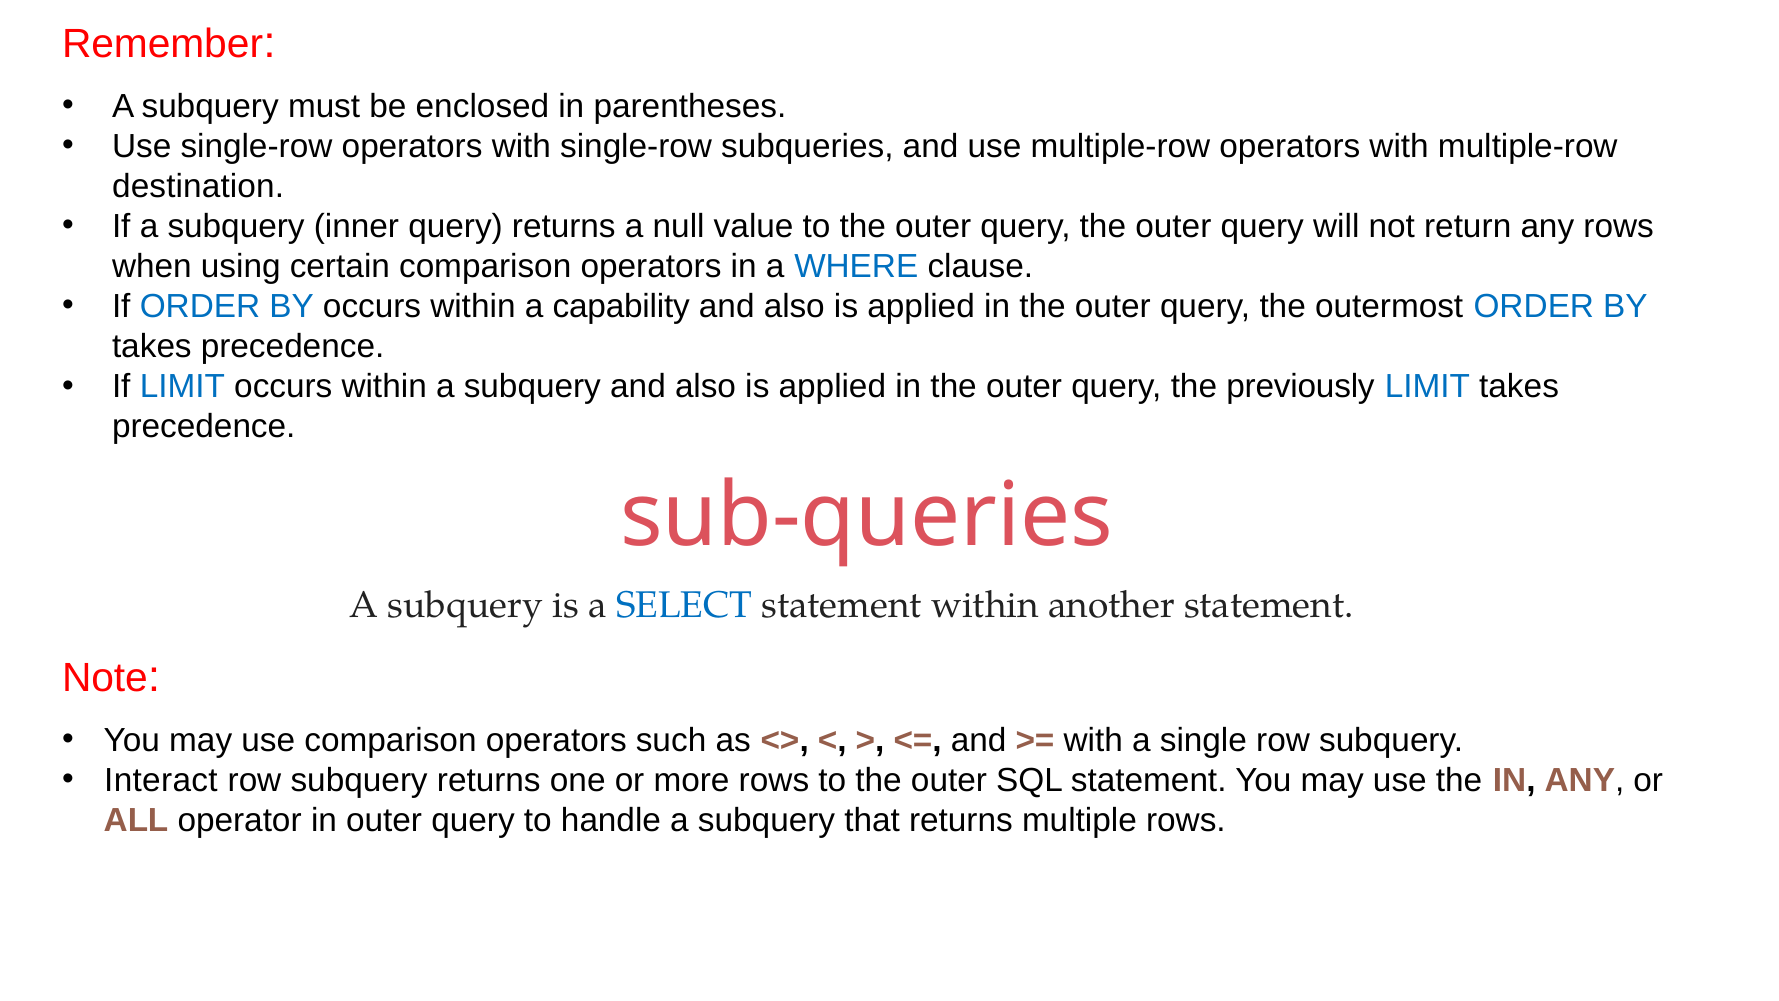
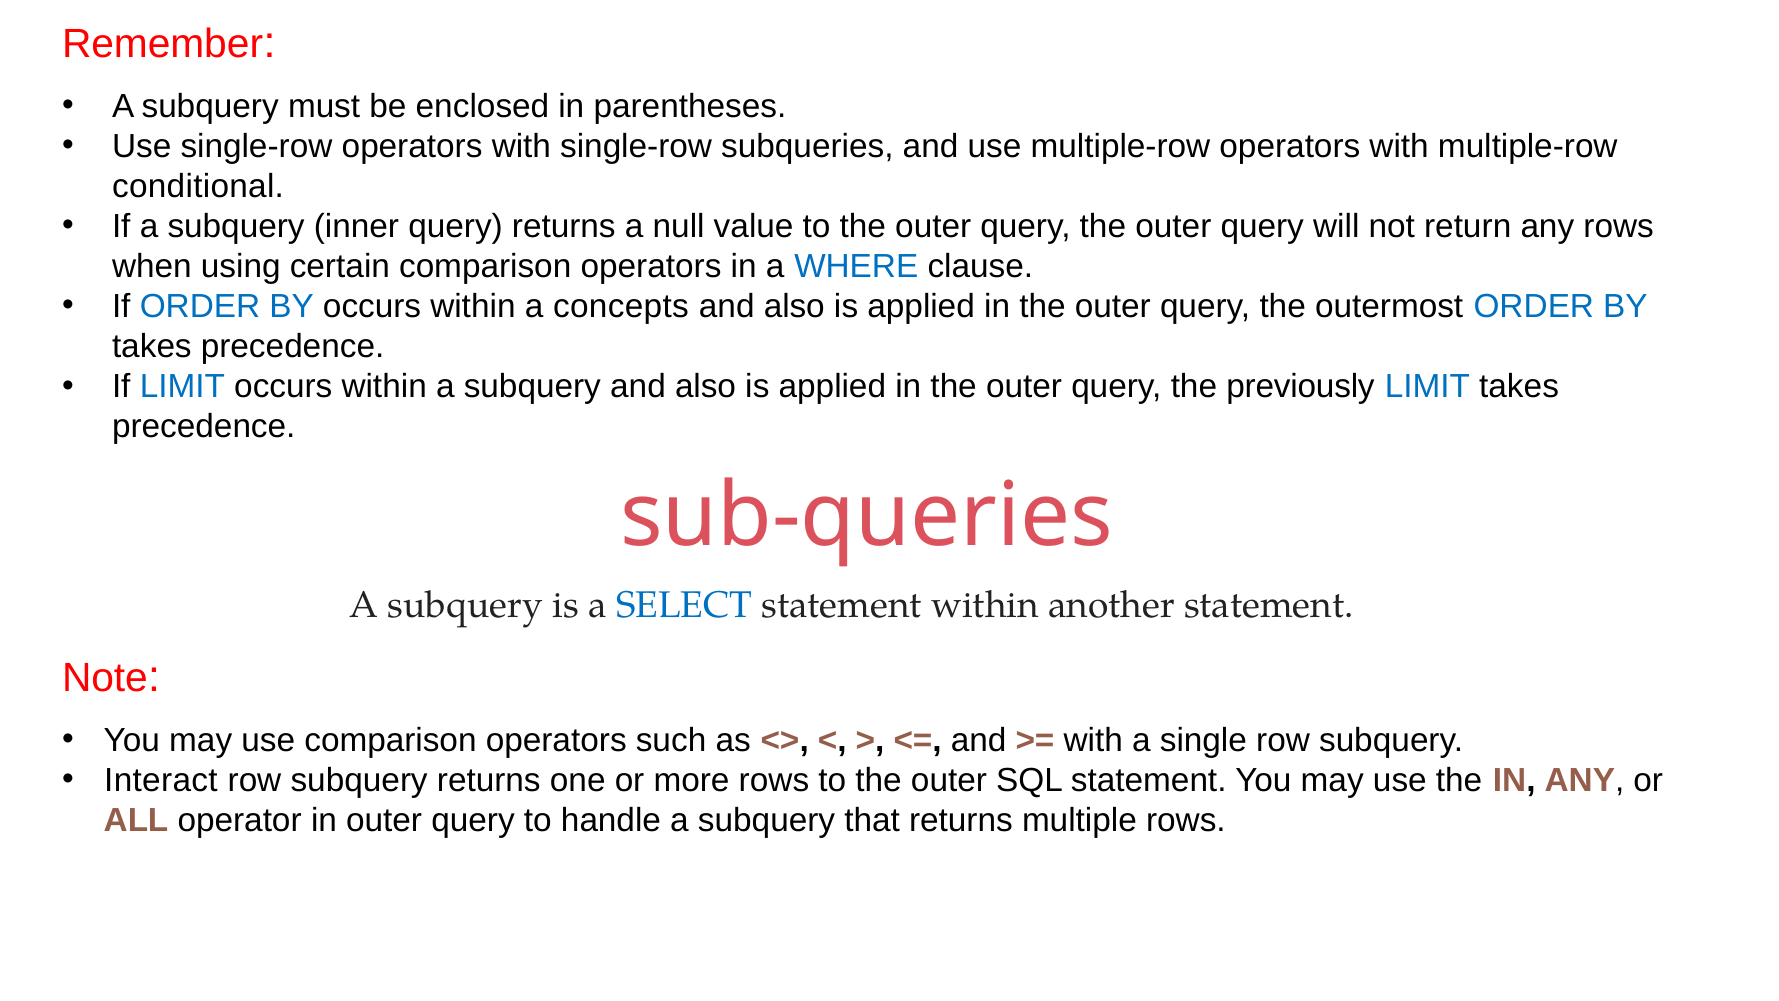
destination: destination -> conditional
capability: capability -> concepts
